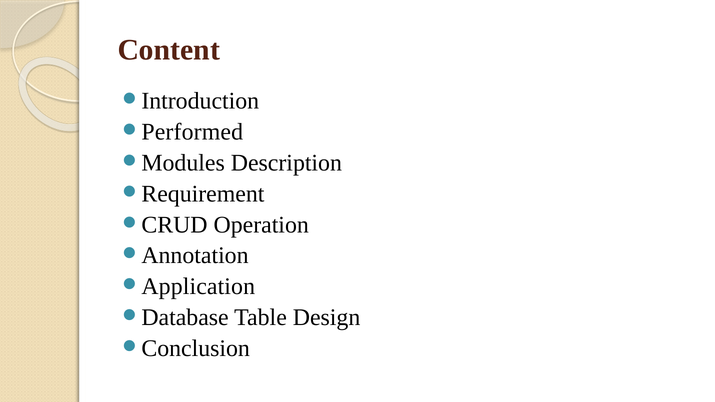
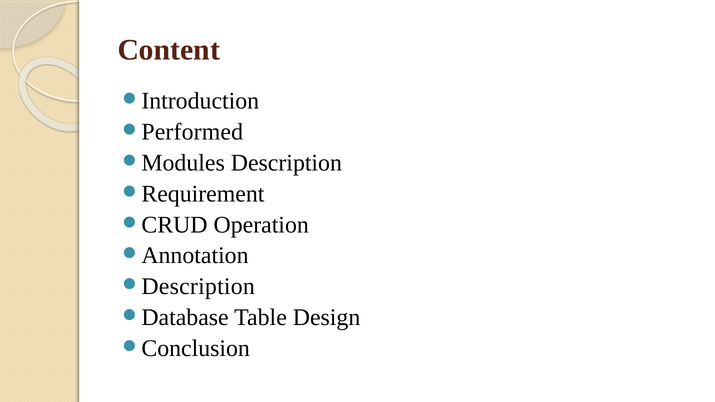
Application at (198, 287): Application -> Description
